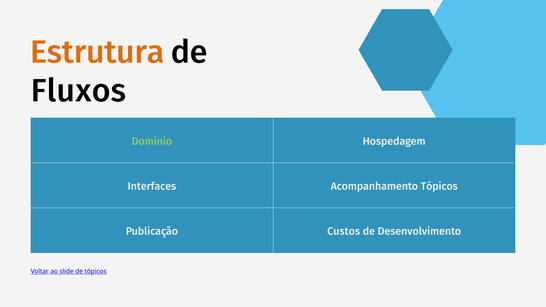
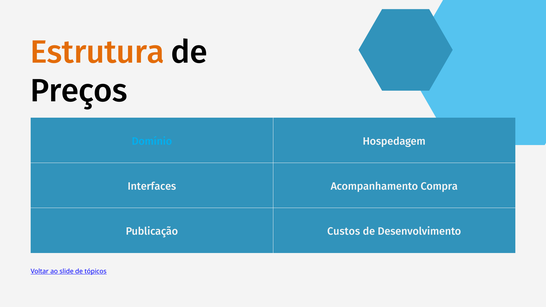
Fluxos: Fluxos -> Preços
Domínio colour: light green -> light blue
Acompanhamento Tópicos: Tópicos -> Compra
